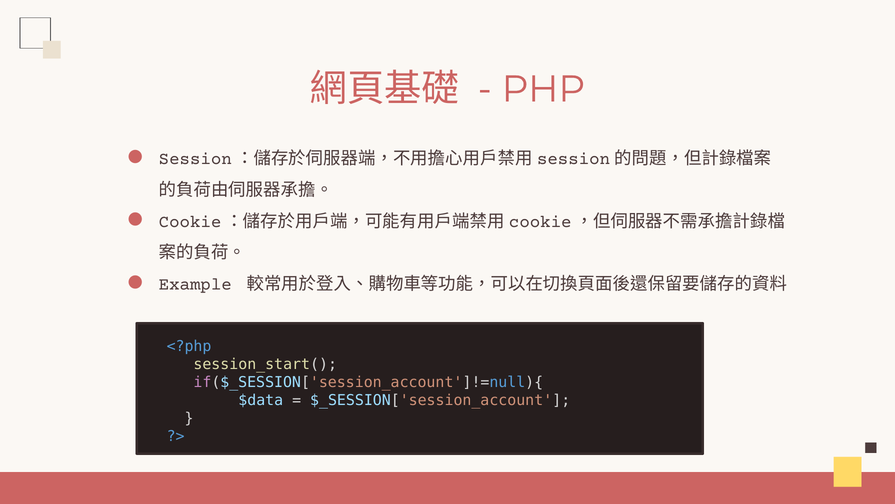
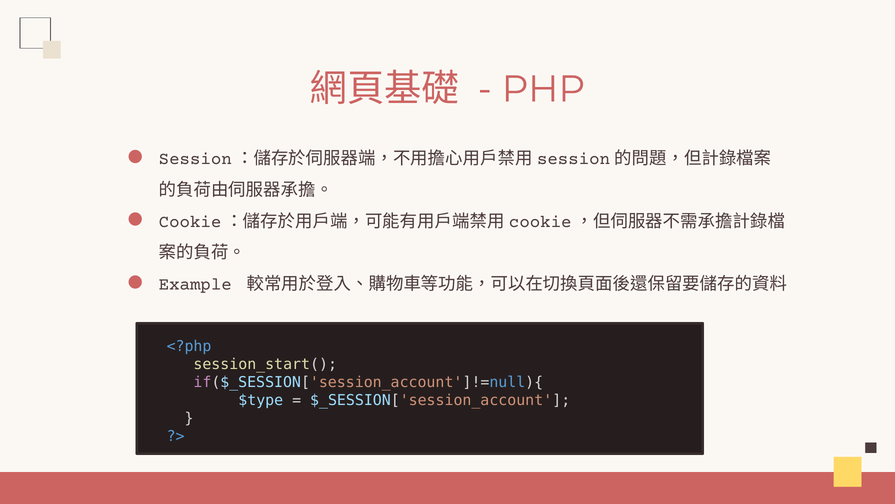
$data: $data -> $type
